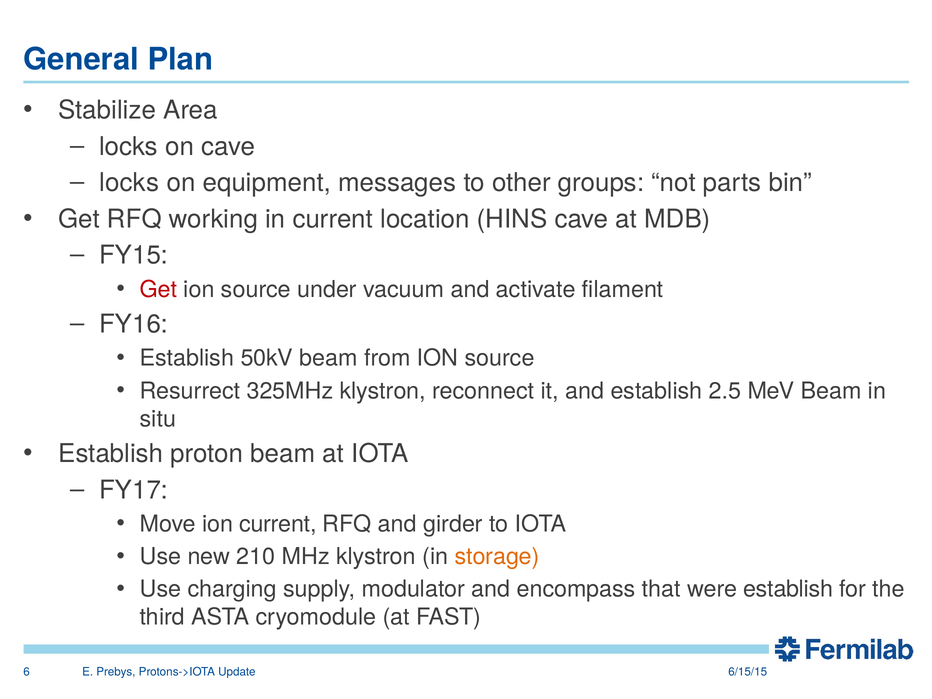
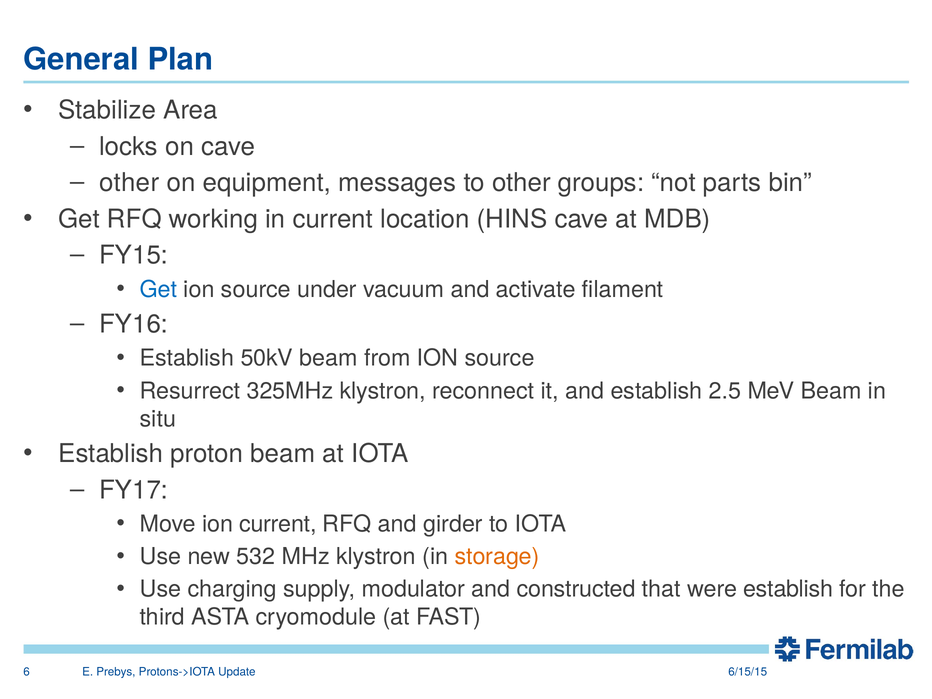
locks at (129, 183): locks -> other
Get at (158, 289) colour: red -> blue
210: 210 -> 532
encompass: encompass -> constructed
